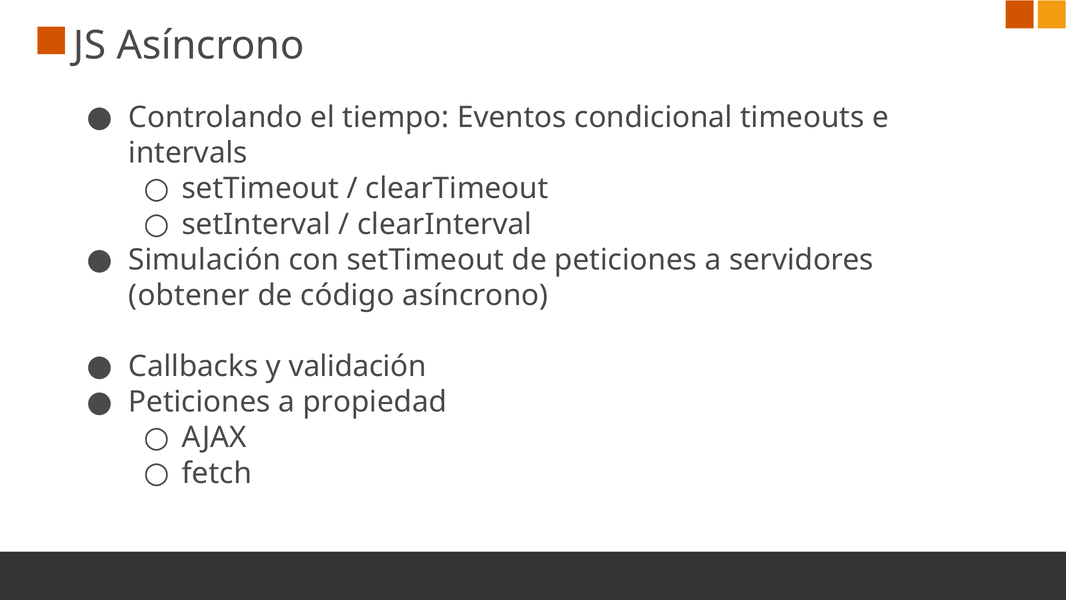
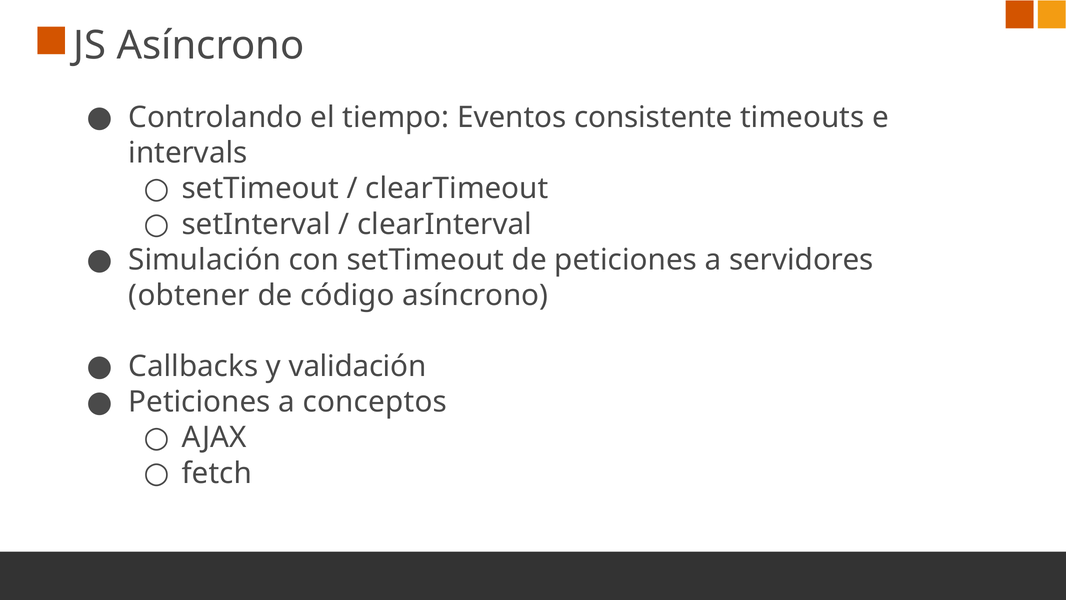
condicional: condicional -> consistente
propiedad: propiedad -> conceptos
